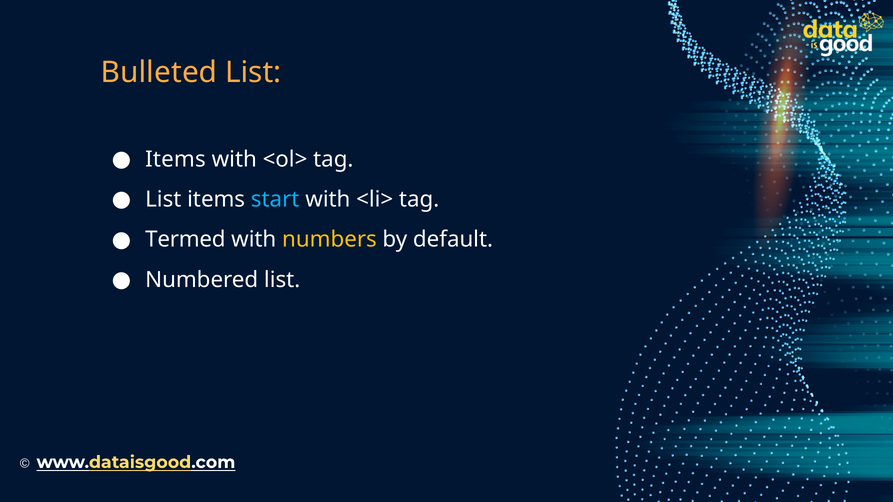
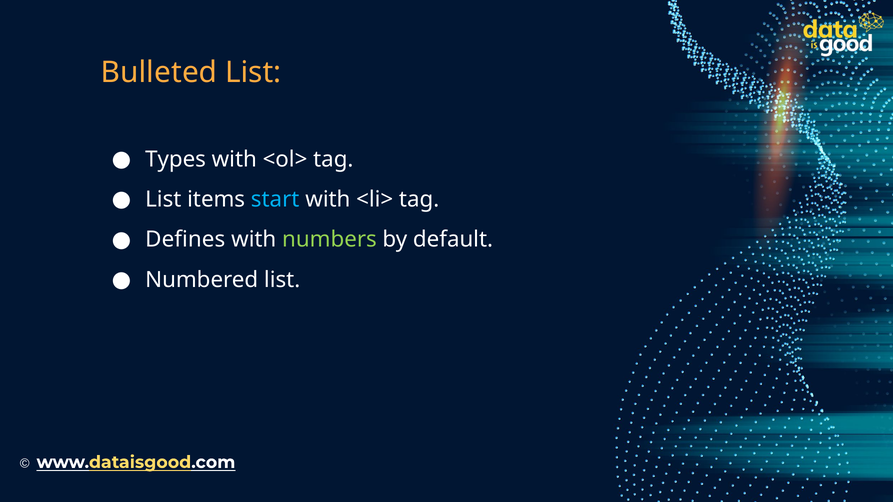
Items at (175, 159): Items -> Types
Termed: Termed -> Defines
numbers colour: yellow -> light green
